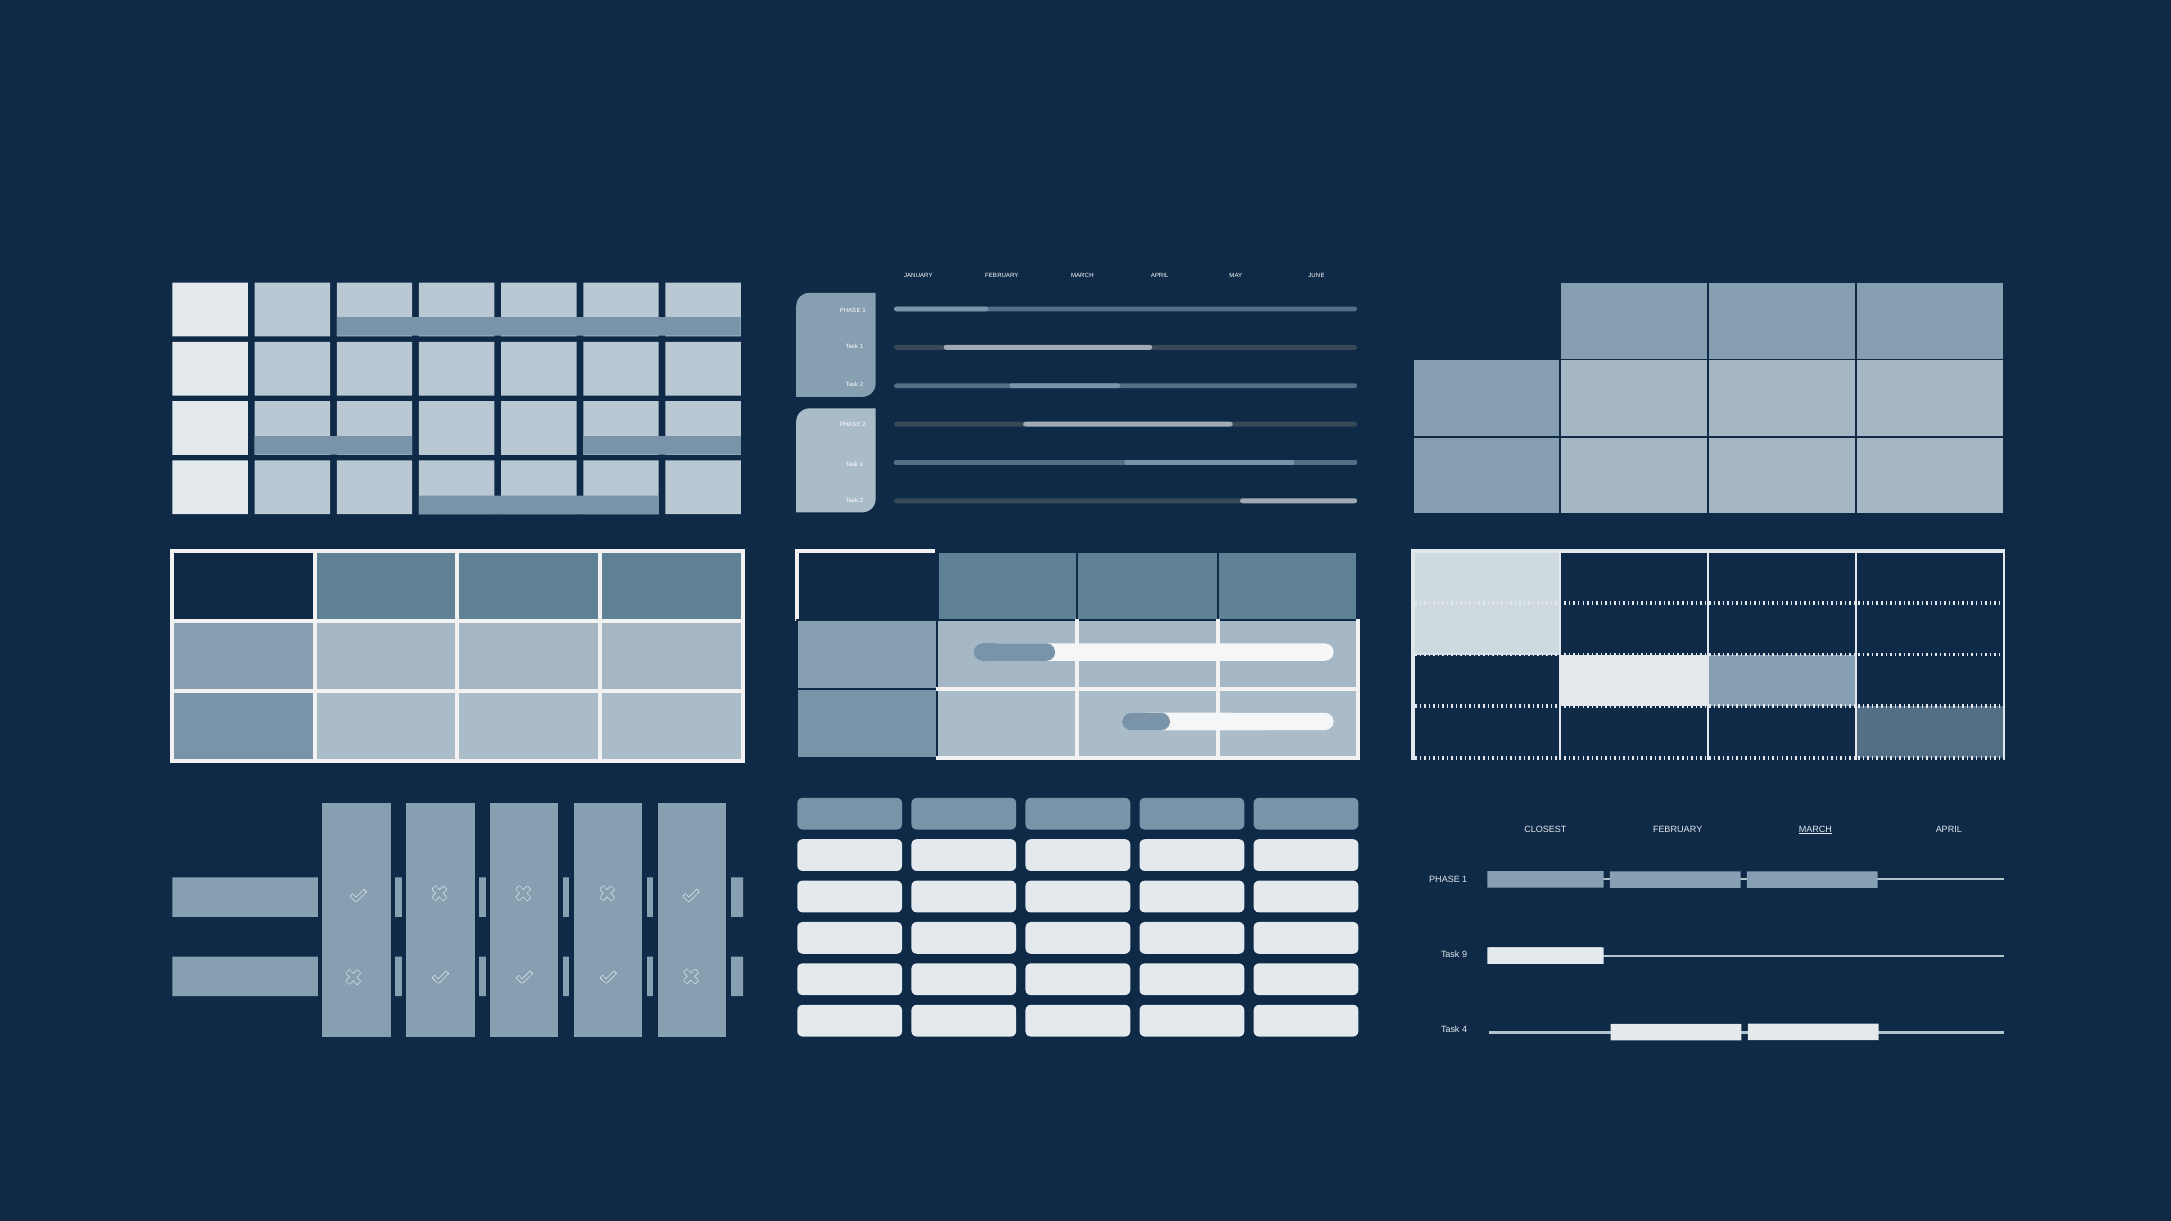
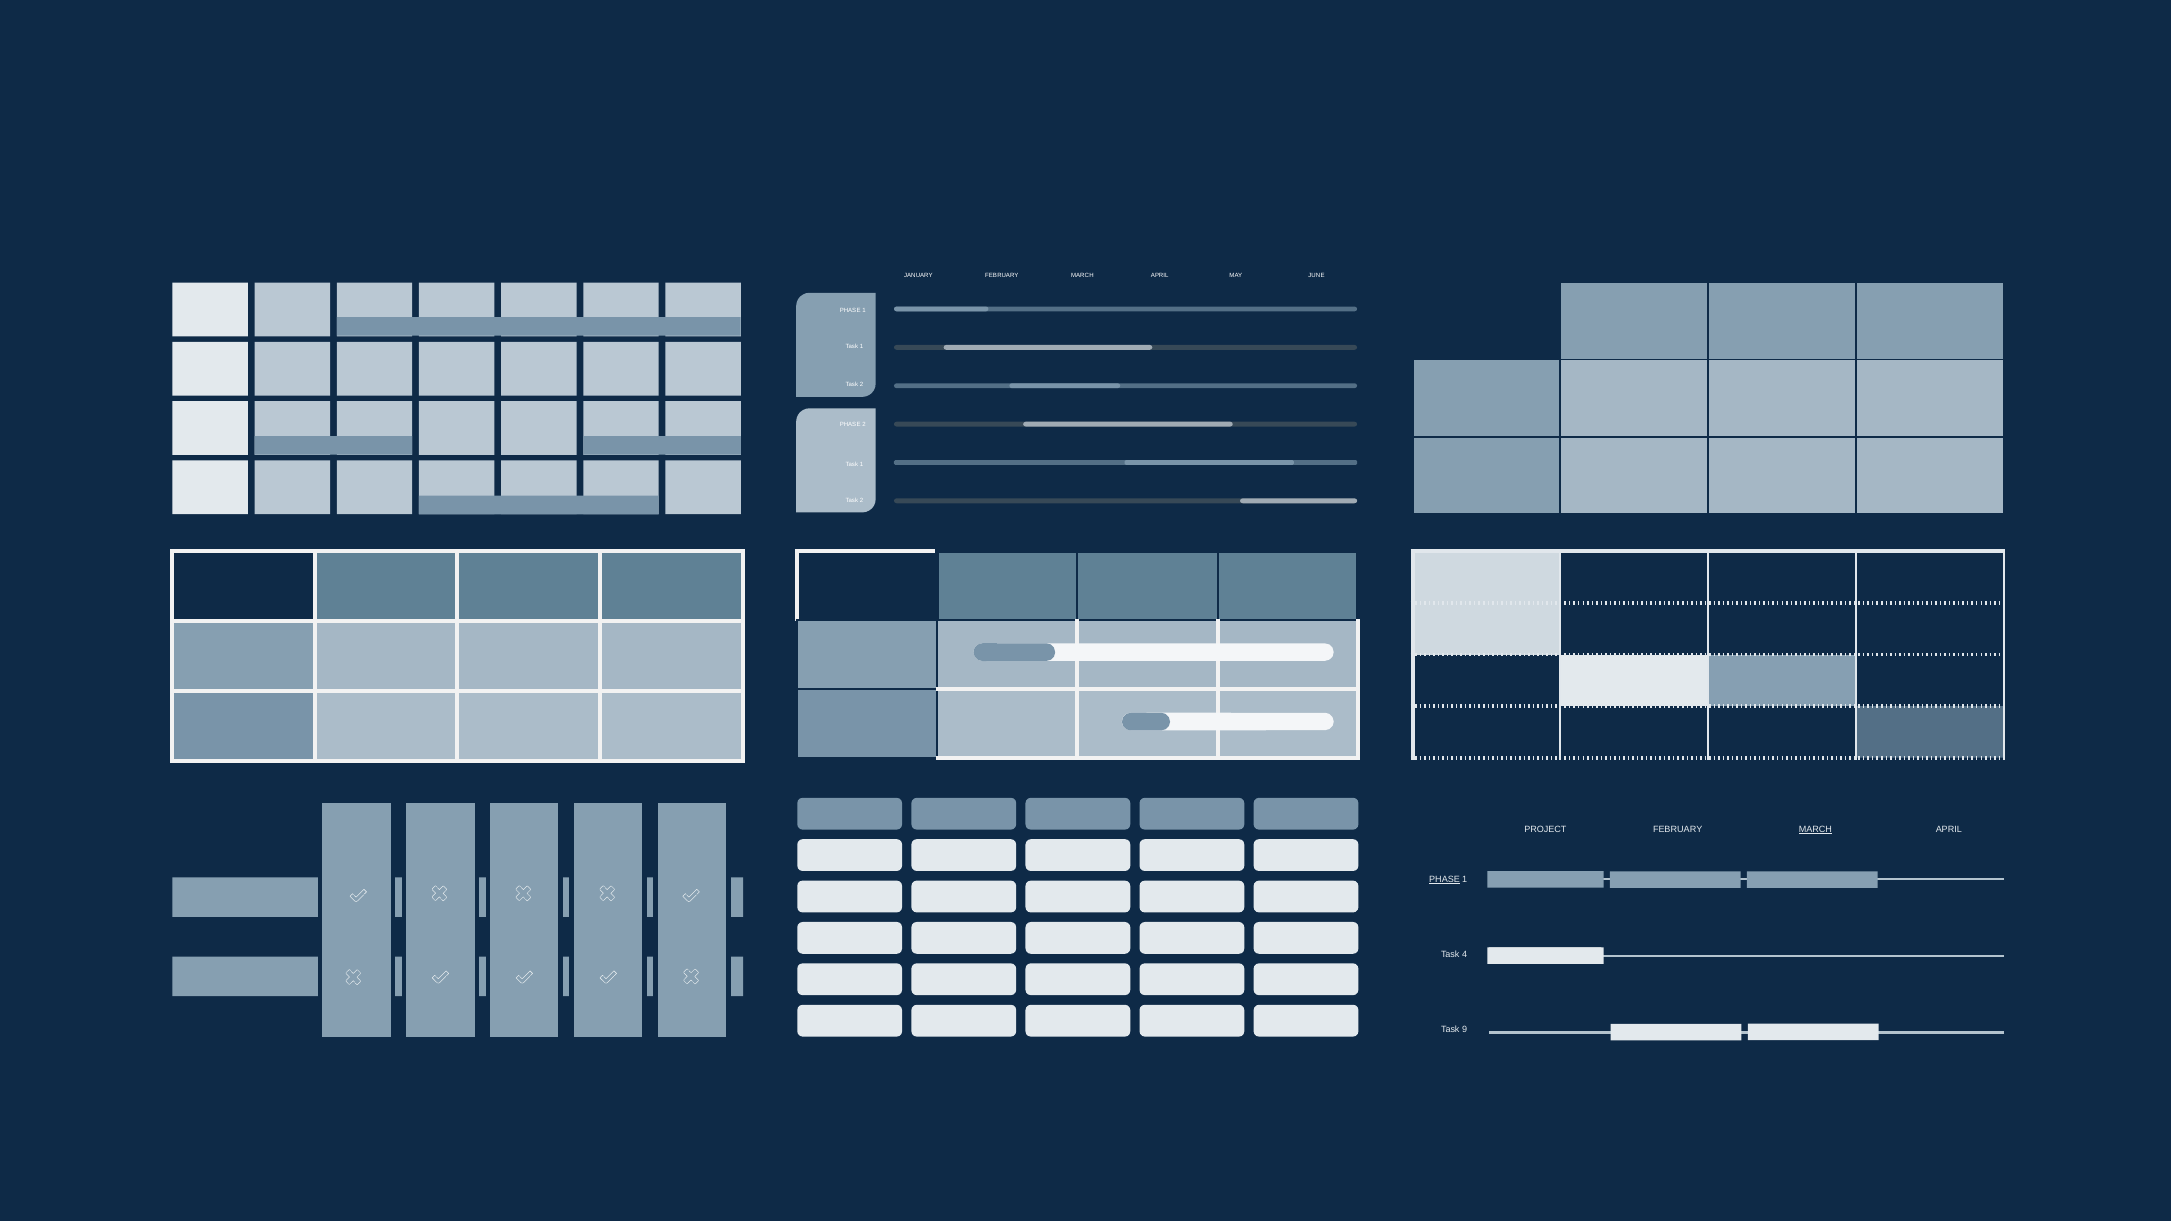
CLOSEST: CLOSEST -> PROJECT
PHASE at (1445, 880) underline: none -> present
9: 9 -> 4
4: 4 -> 9
